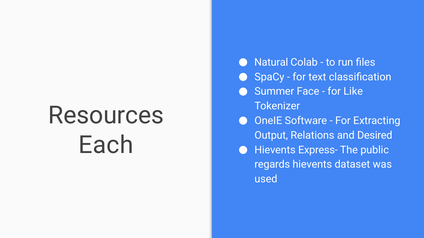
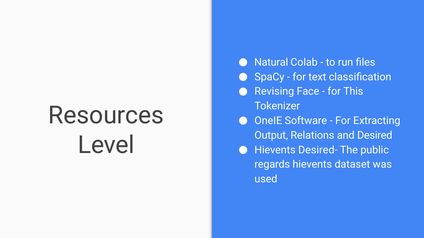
Summer: Summer -> Revising
Like: Like -> This
Each: Each -> Level
Express-: Express- -> Desired-
